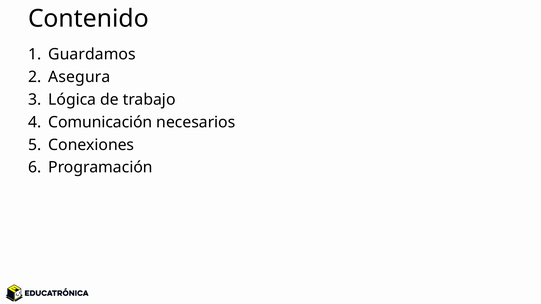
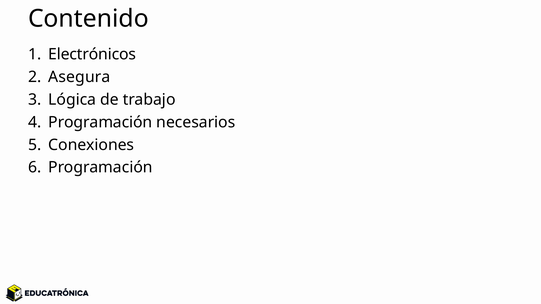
Guardamos: Guardamos -> Electrónicos
Comunicación at (100, 122): Comunicación -> Programación
